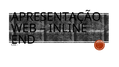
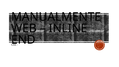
APRESENTAÇÃO: APRESENTAÇÃO -> MANUALMENTE
